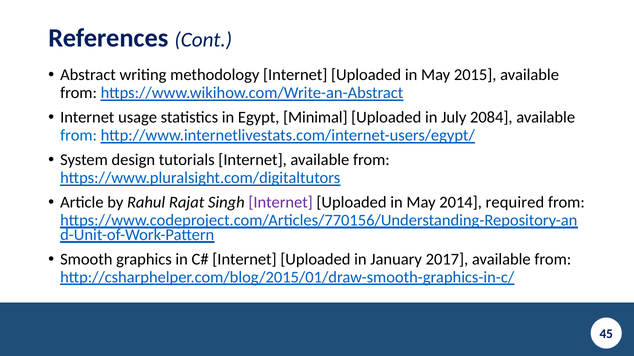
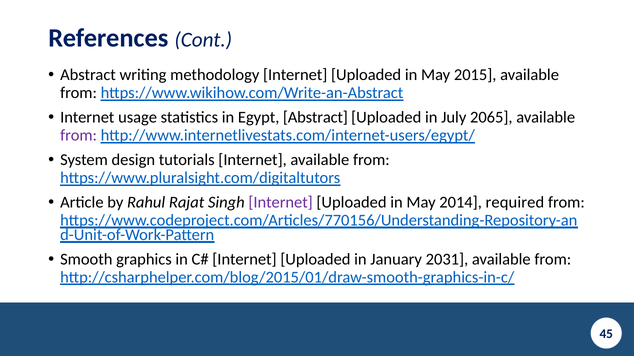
Egypt Minimal: Minimal -> Abstract
2084: 2084 -> 2065
from at (79, 136) colour: blue -> purple
2017: 2017 -> 2031
